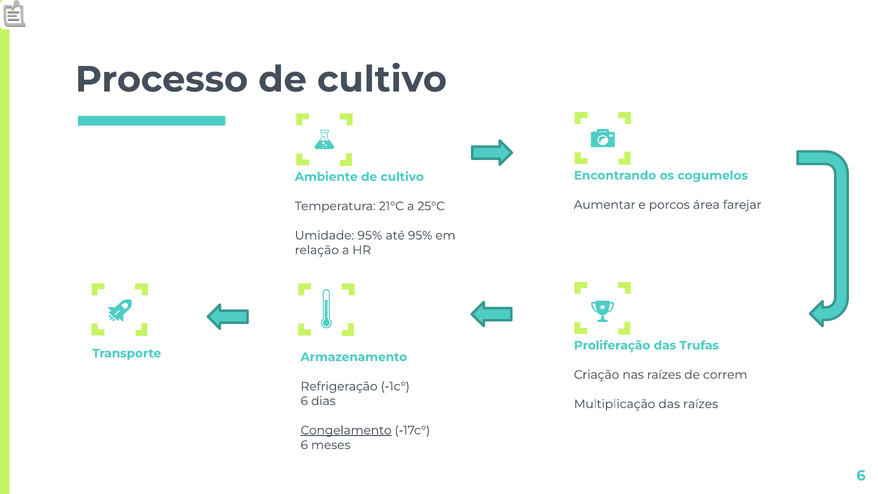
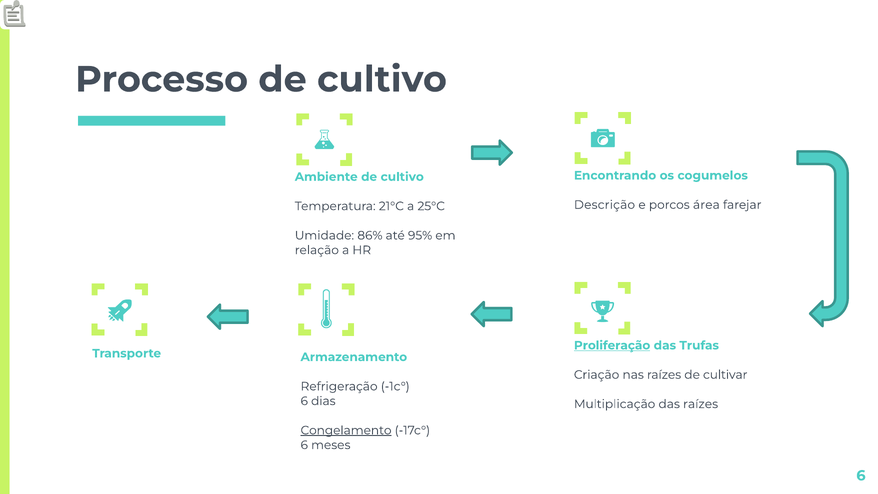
Aumentar: Aumentar -> Descrição
Umidade 95%: 95% -> 86%
Proliferação underline: none -> present
correm: correm -> cultivar
